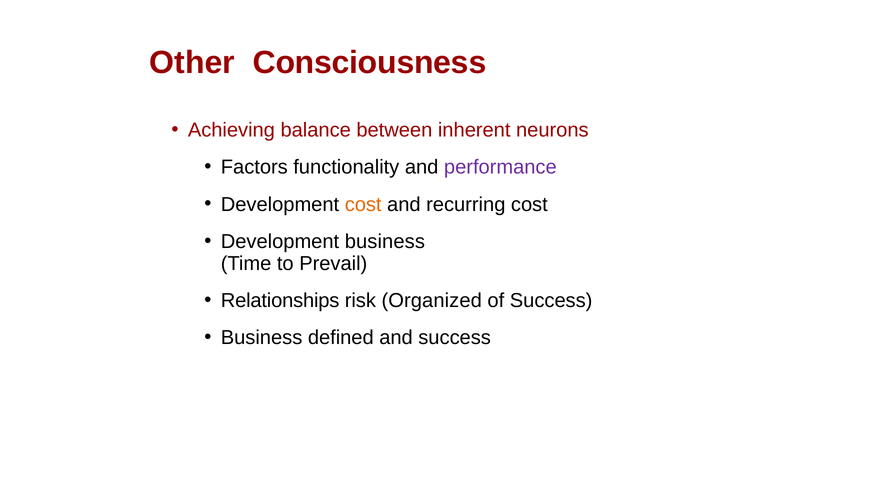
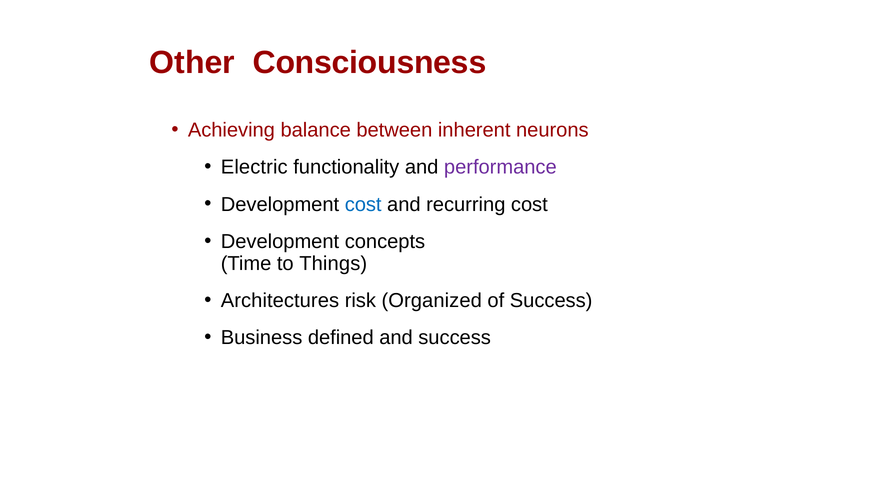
Factors: Factors -> Electric
cost at (363, 204) colour: orange -> blue
Development business: business -> concepts
Prevail: Prevail -> Things
Relationships: Relationships -> Architectures
